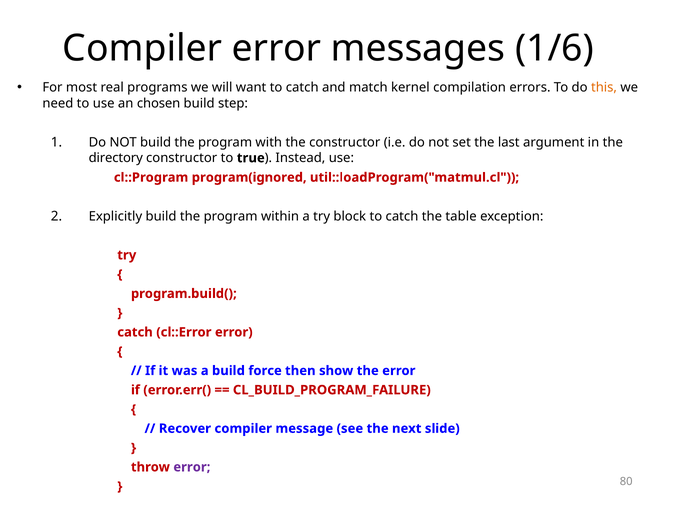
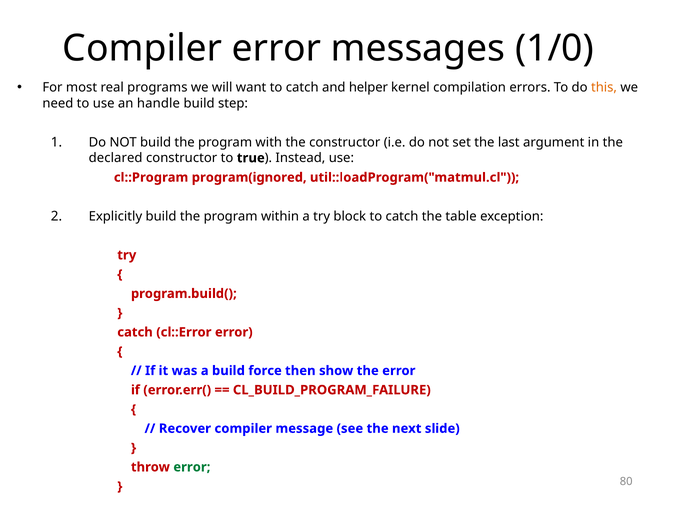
1/6: 1/6 -> 1/0
match: match -> helper
chosen: chosen -> handle
directory: directory -> declared
error at (192, 467) colour: purple -> green
